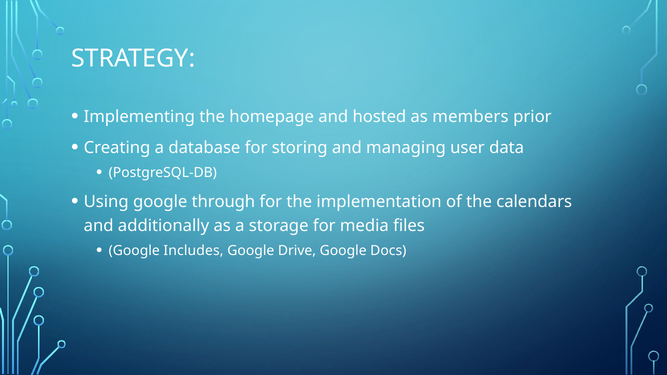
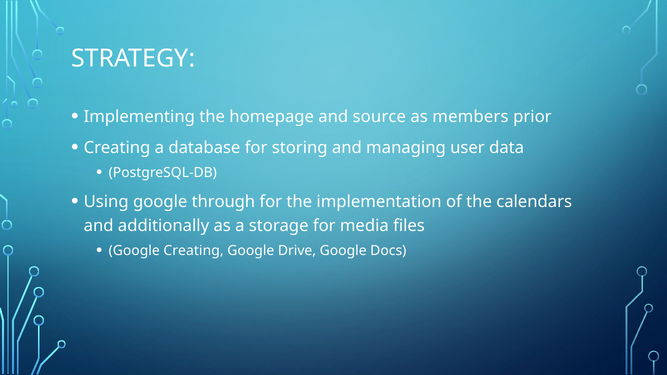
hosted: hosted -> source
Google Includes: Includes -> Creating
